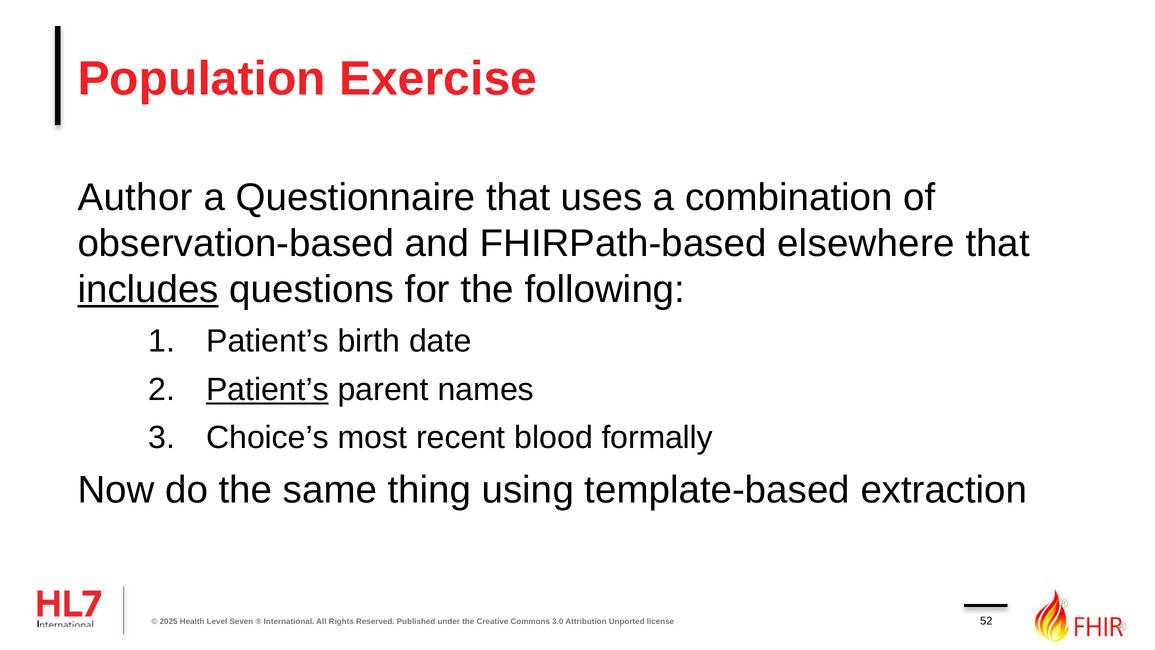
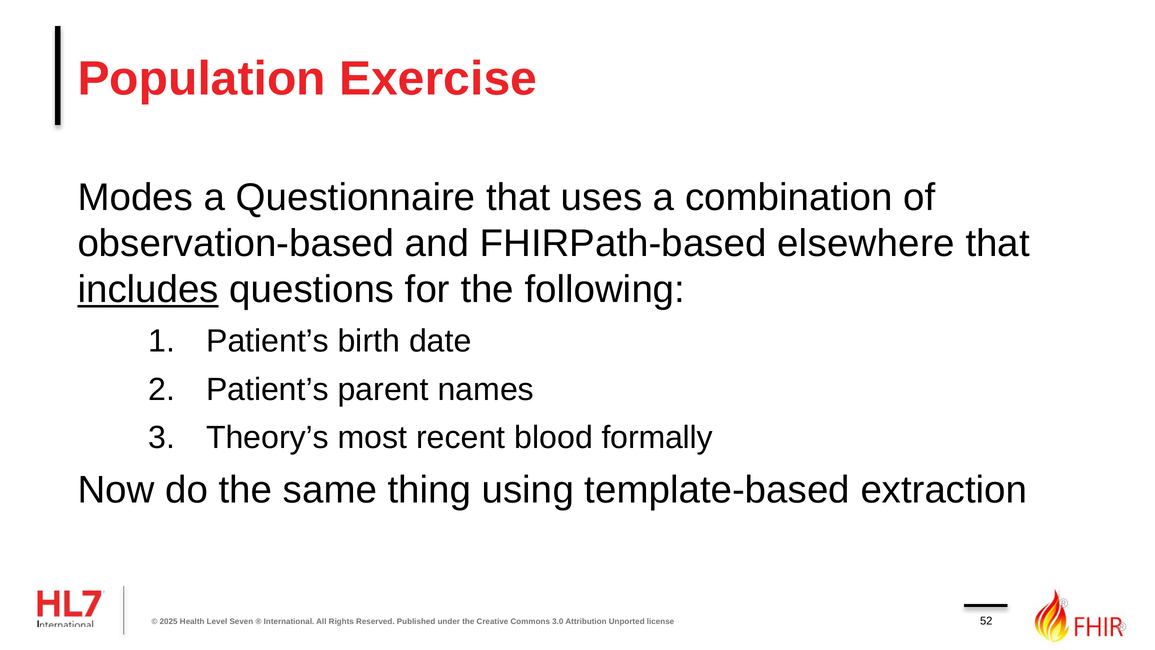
Author: Author -> Modes
Patient’s at (267, 389) underline: present -> none
Choice’s: Choice’s -> Theory’s
